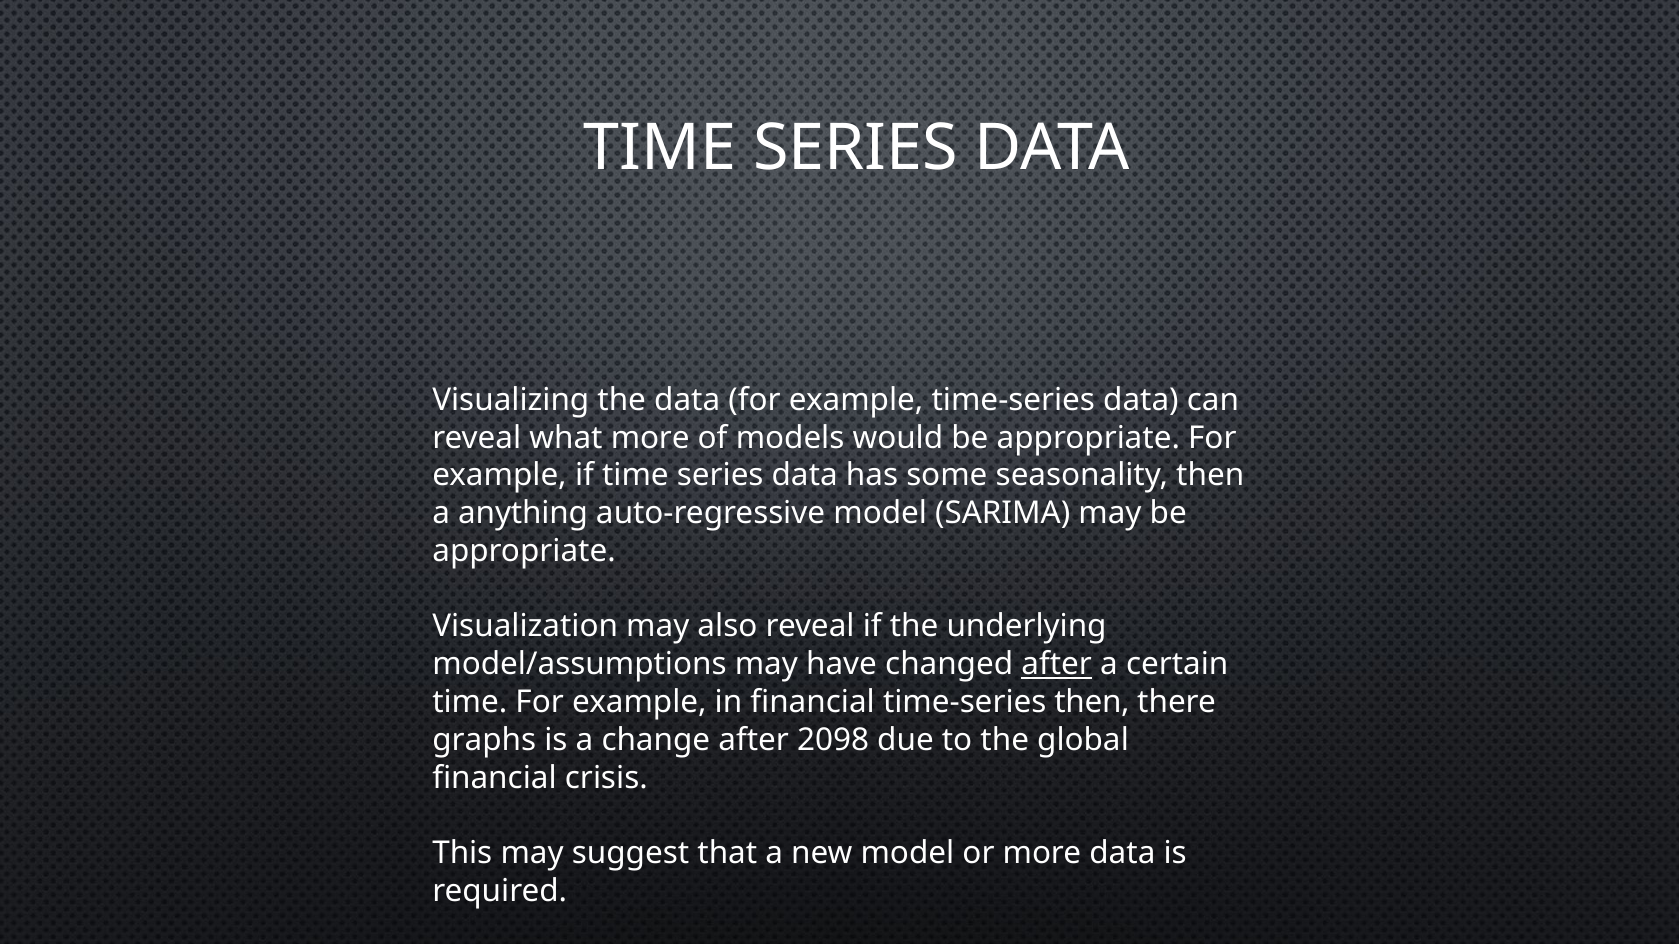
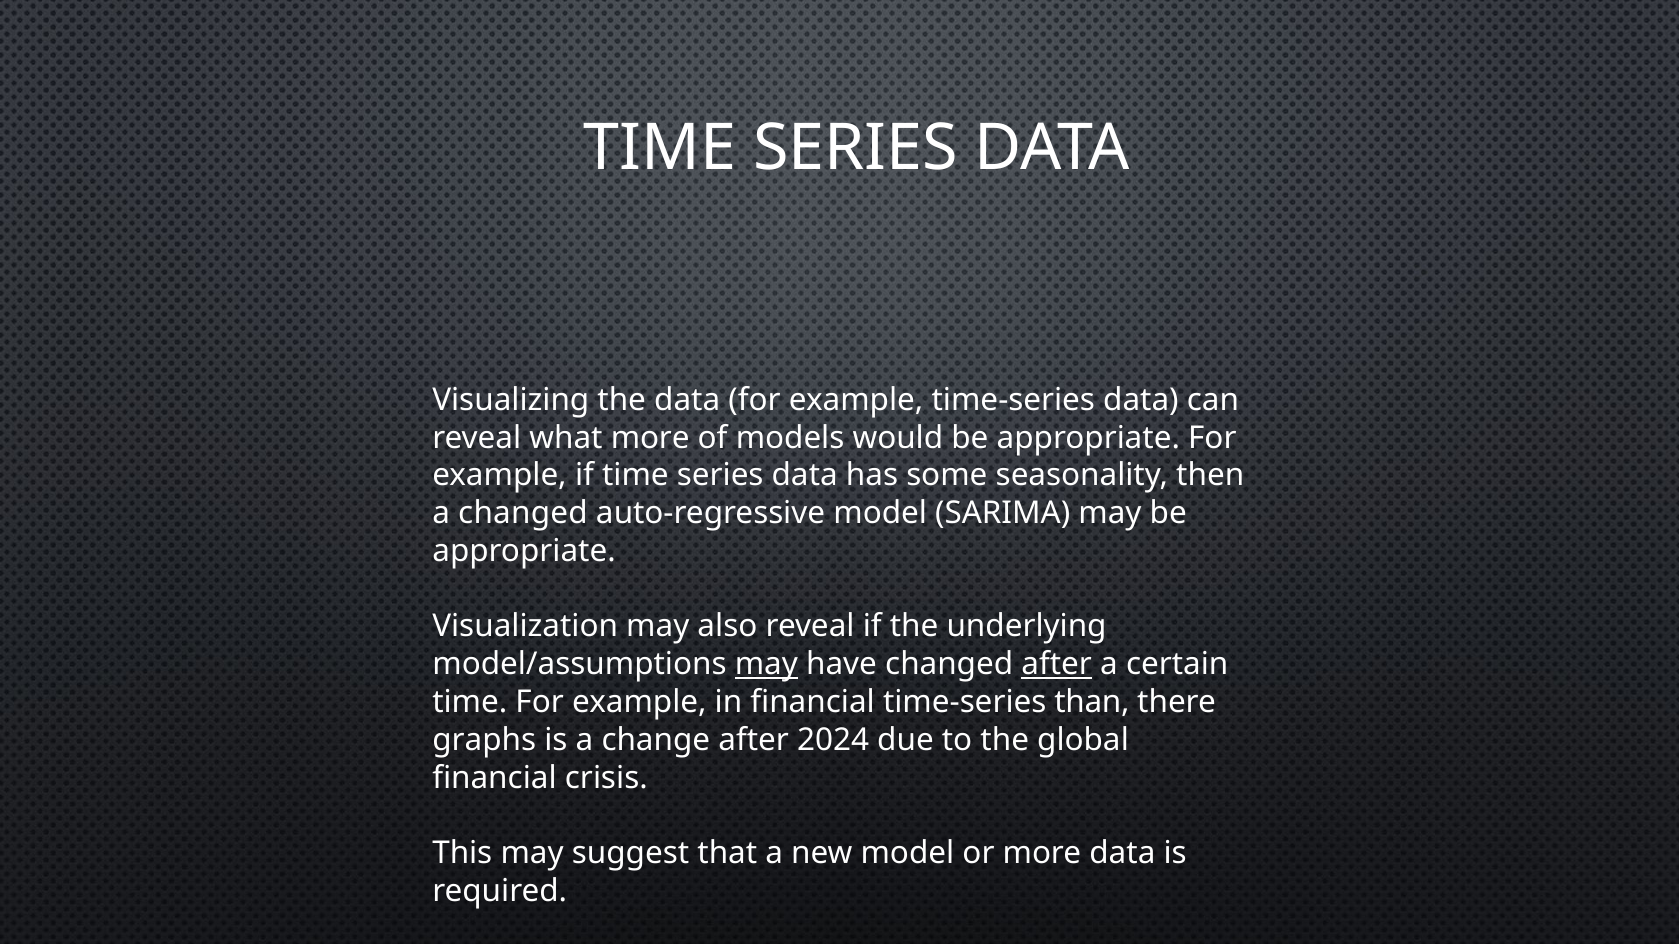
a anything: anything -> changed
may at (766, 665) underline: none -> present
time-series then: then -> than
2098: 2098 -> 2024
